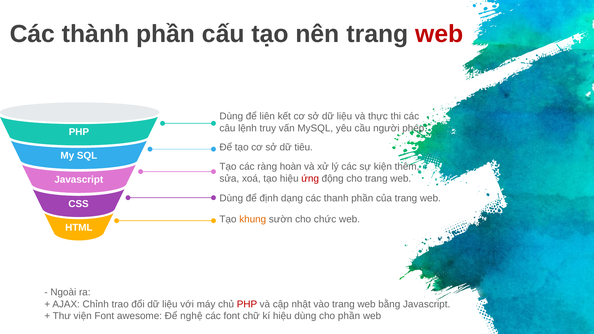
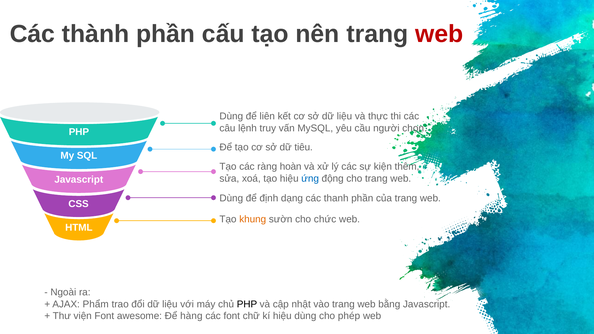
phép: phép -> chọn
ứng colour: red -> blue
Chỉnh: Chỉnh -> Phẩm
PHP at (247, 304) colour: red -> black
nghệ: nghệ -> hàng
cho phần: phần -> phép
